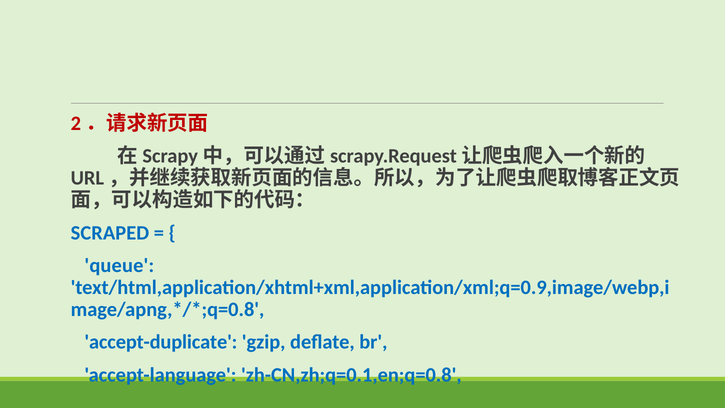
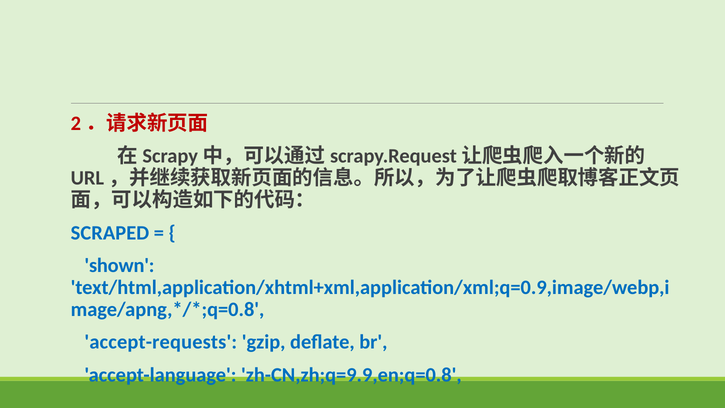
queue: queue -> shown
accept-duplicate: accept-duplicate -> accept-requests
zh-CN,zh;q=0.1,en;q=0.8: zh-CN,zh;q=0.1,en;q=0.8 -> zh-CN,zh;q=9.9,en;q=0.8
